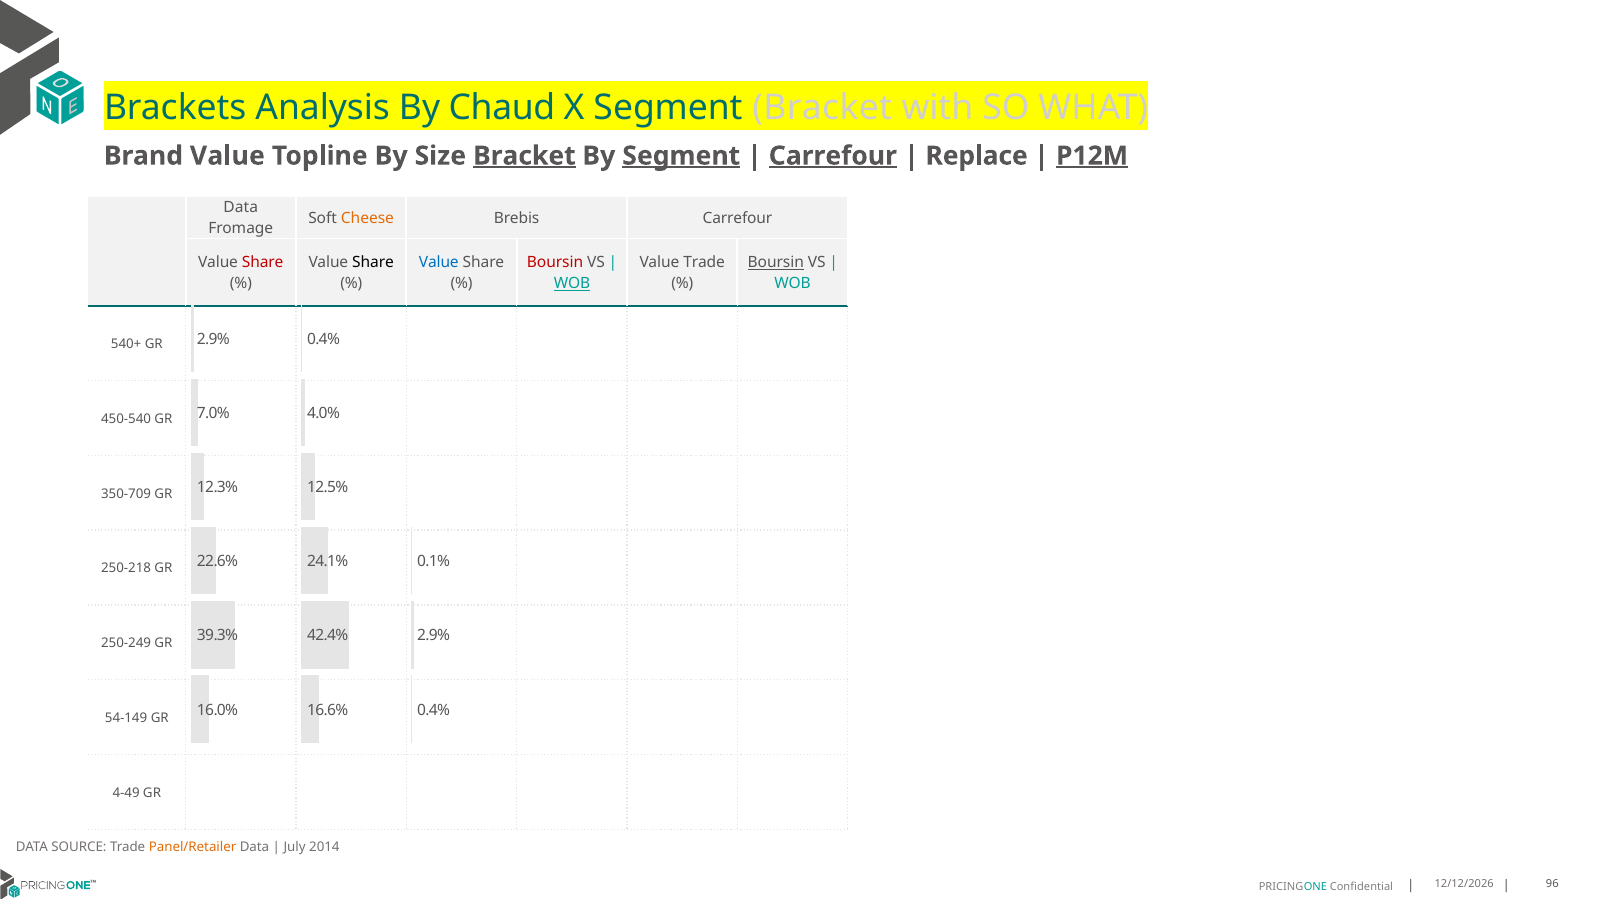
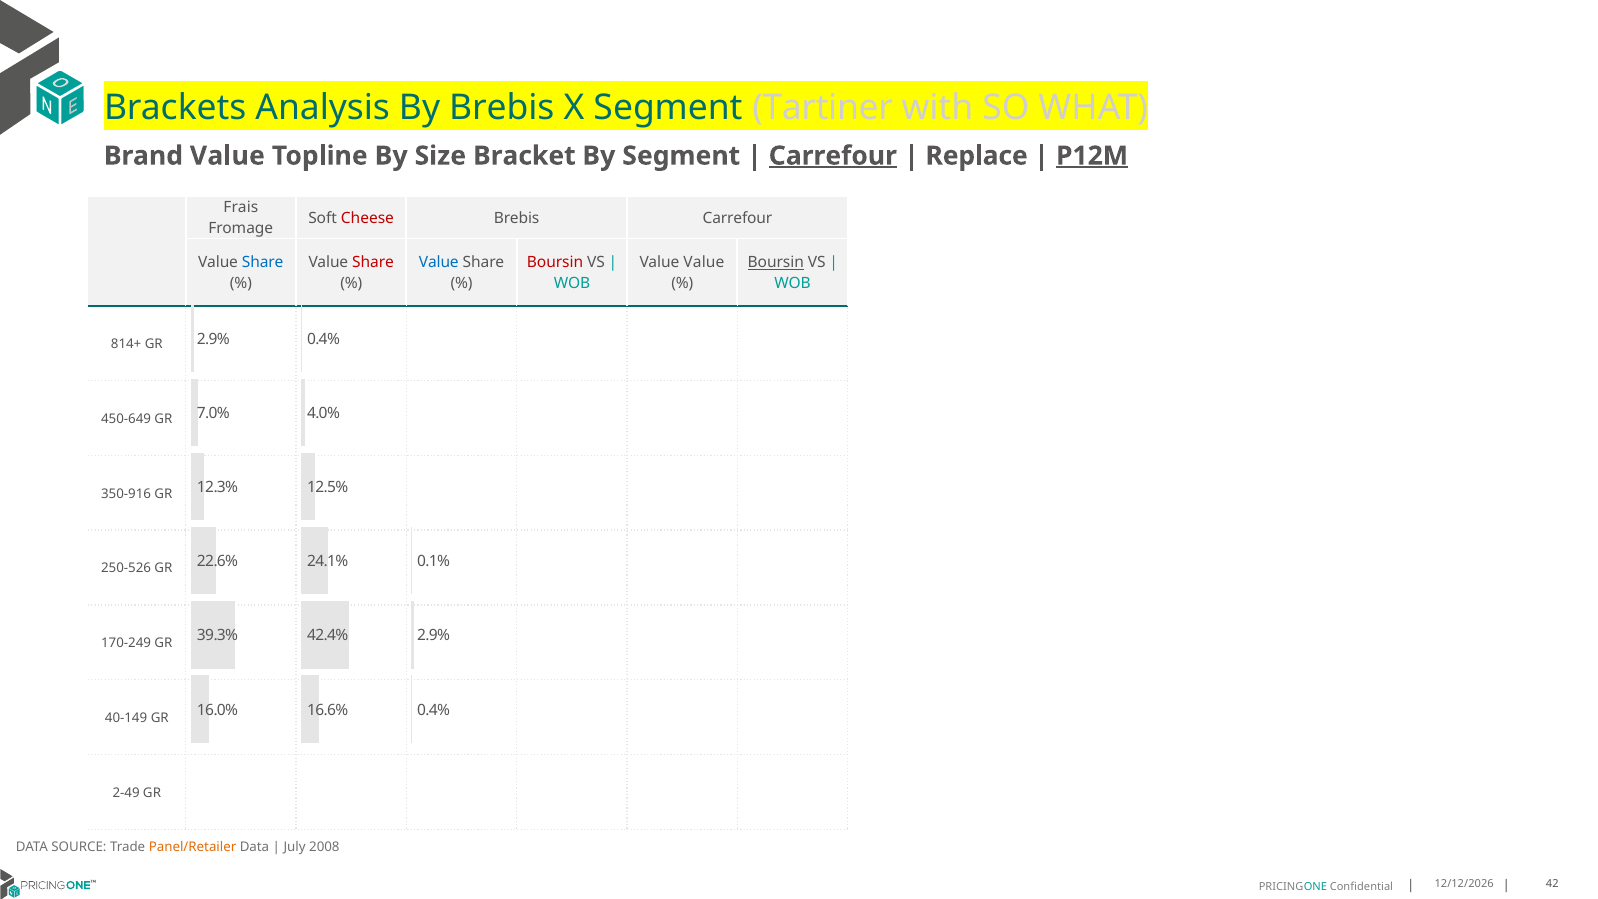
By Chaud: Chaud -> Brebis
Segment Bracket: Bracket -> Tartiner
Bracket at (524, 156) underline: present -> none
Segment at (681, 156) underline: present -> none
Data at (241, 208): Data -> Frais
Cheese colour: orange -> red
Share at (263, 262) colour: red -> blue
Share at (373, 262) colour: black -> red
Value Trade: Trade -> Value
WOB at (572, 283) underline: present -> none
540+: 540+ -> 814+
450-540: 450-540 -> 450-649
350-709: 350-709 -> 350-916
250-218: 250-218 -> 250-526
250-249: 250-249 -> 170-249
54-149: 54-149 -> 40-149
4-49: 4-49 -> 2-49
2014: 2014 -> 2008
96: 96 -> 42
